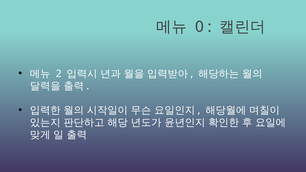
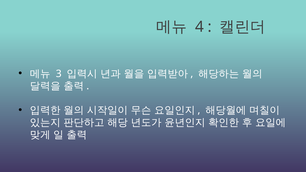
0: 0 -> 4
2: 2 -> 3
